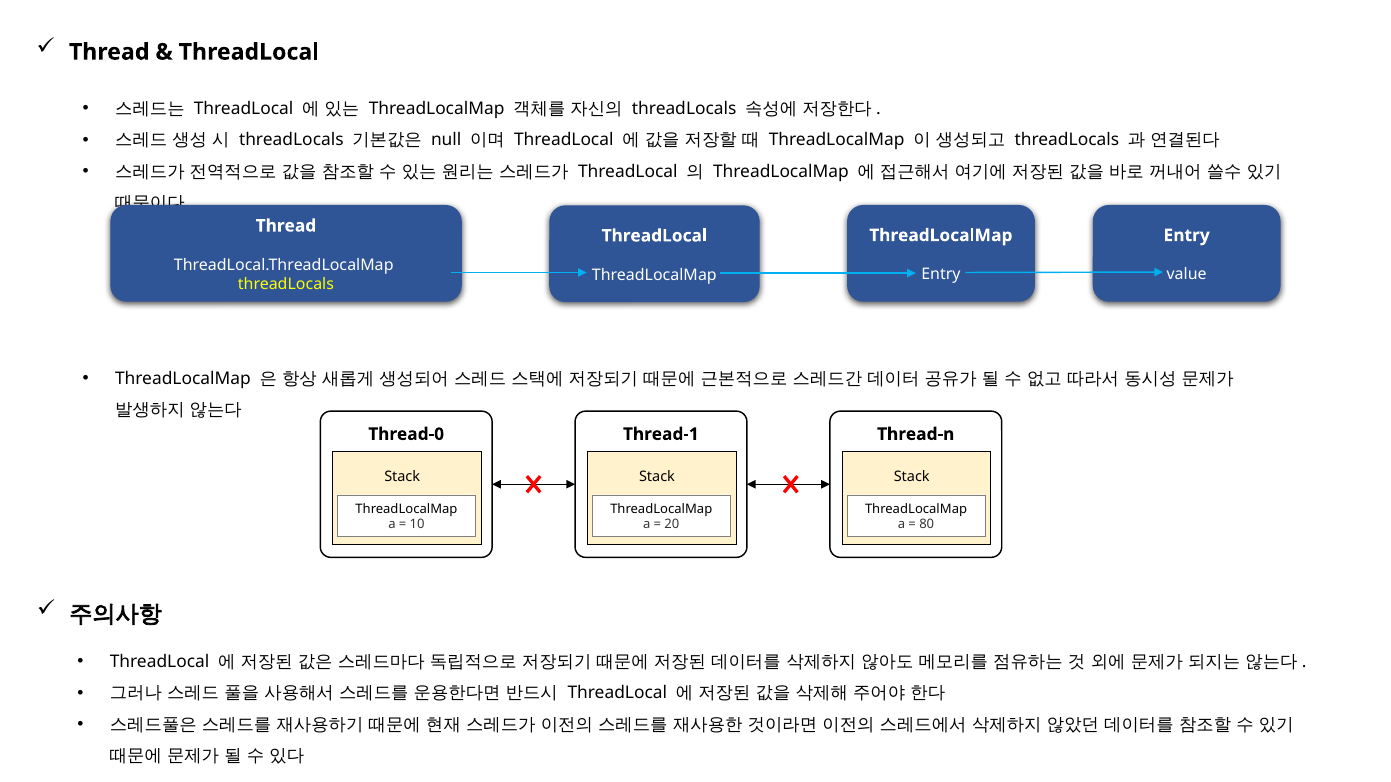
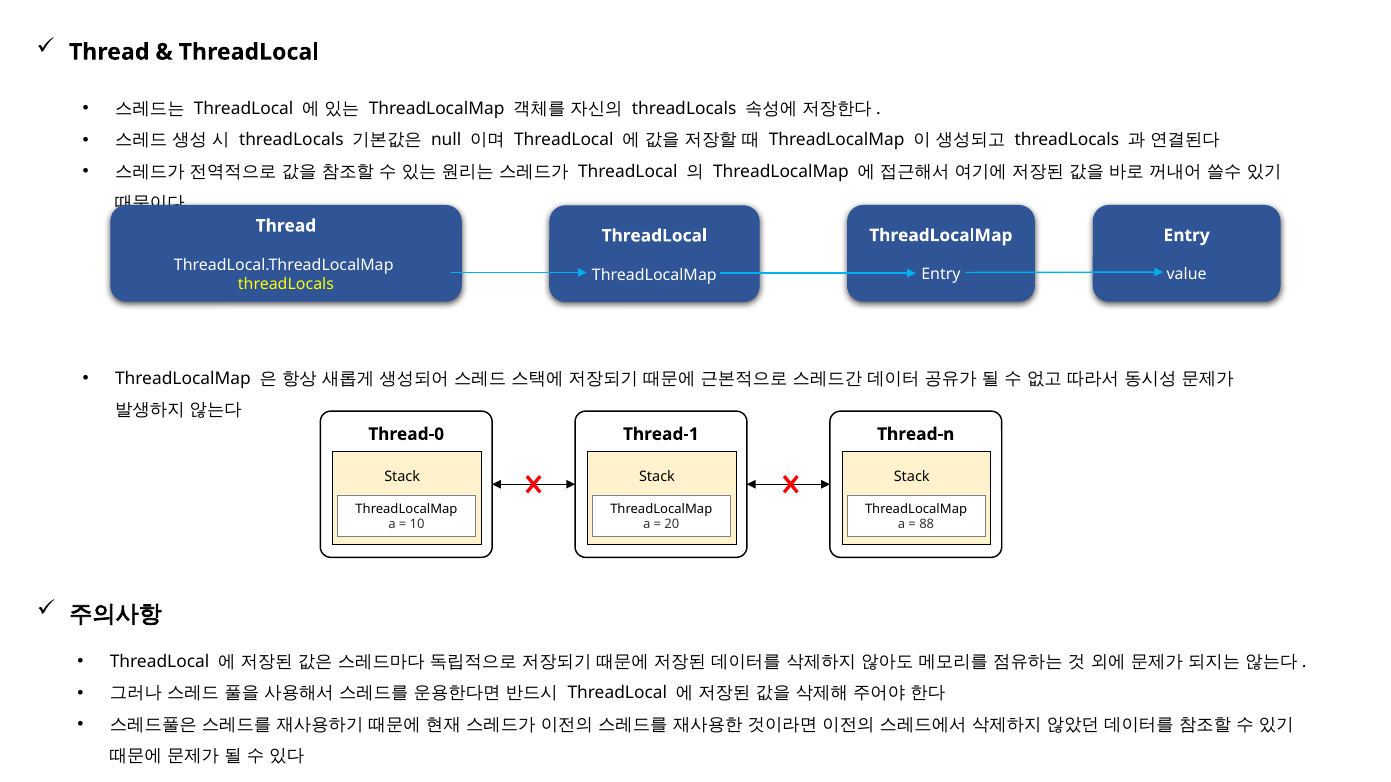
80: 80 -> 88
